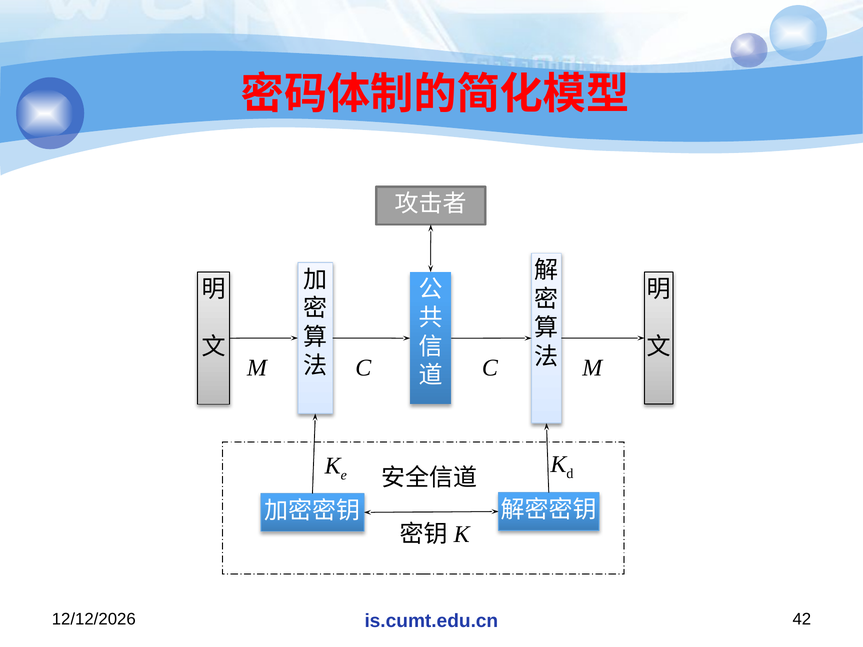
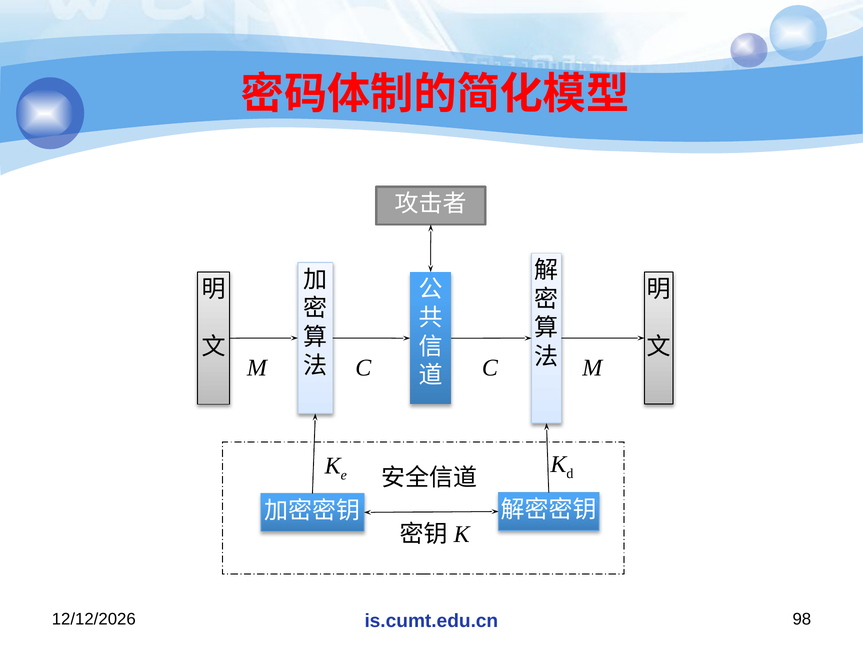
42: 42 -> 98
